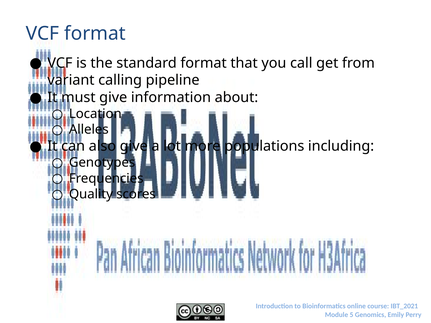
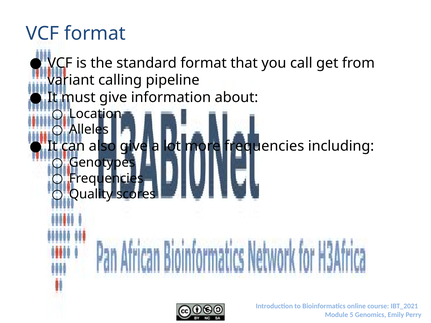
more populations: populations -> frequencies
